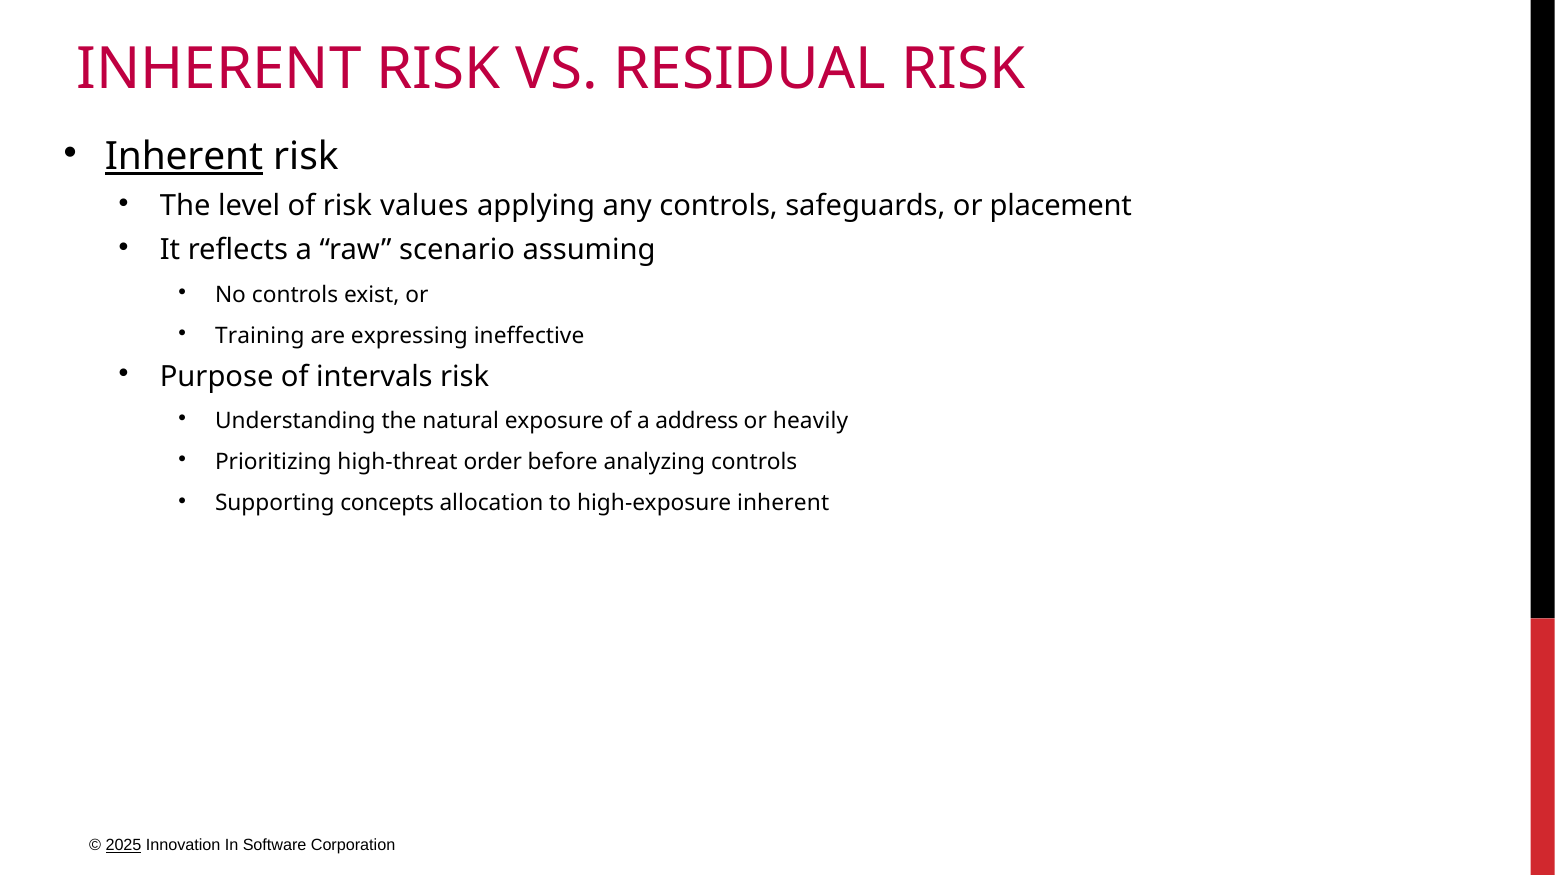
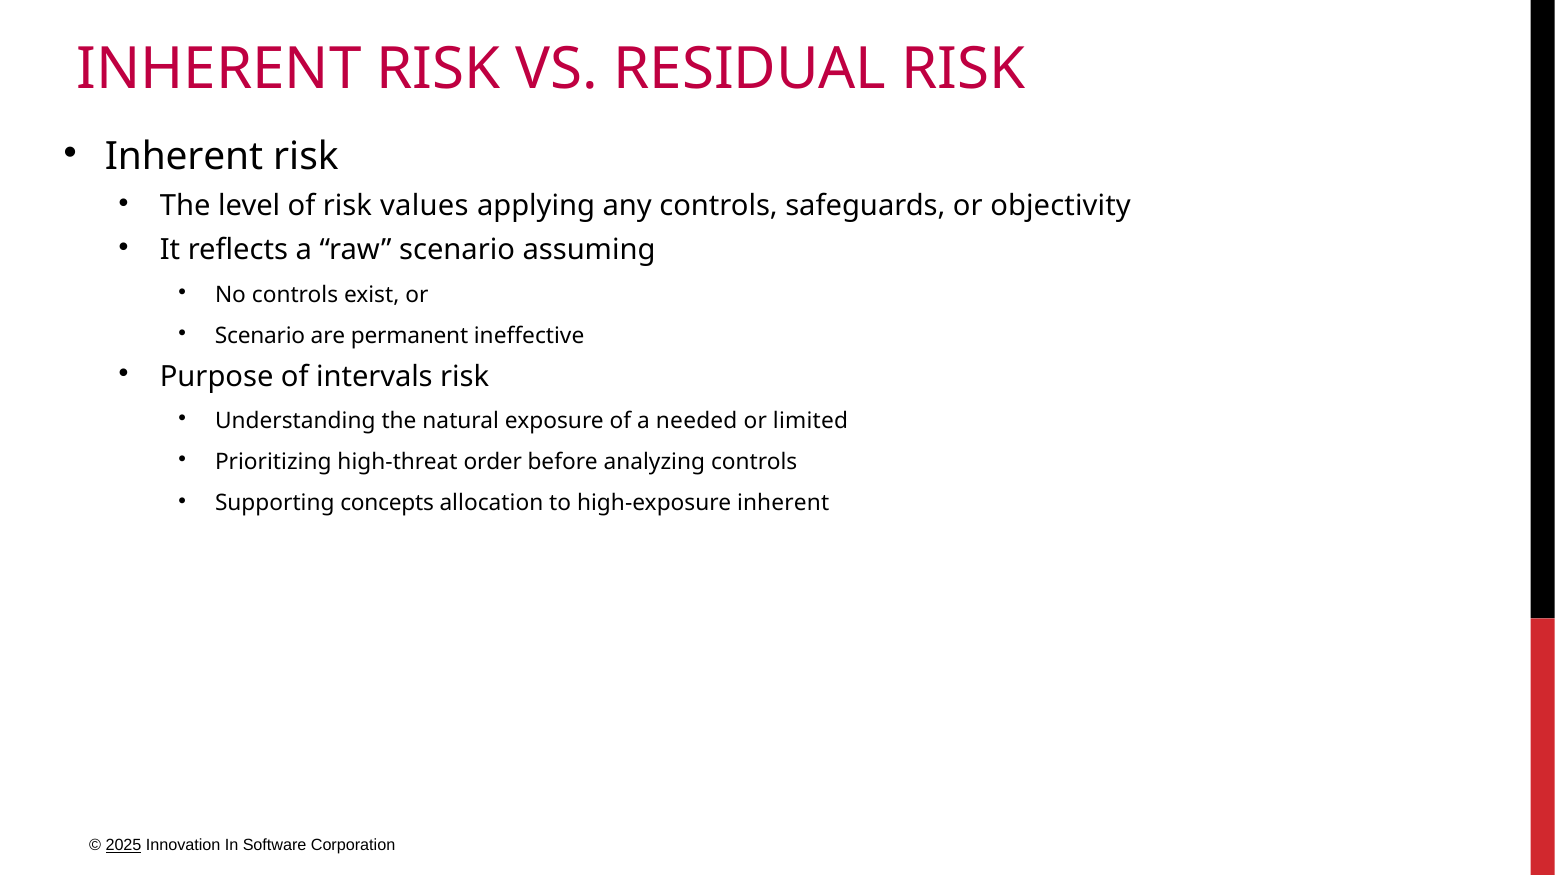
Inherent at (184, 157) underline: present -> none
placement: placement -> objectivity
Training at (260, 336): Training -> Scenario
expressing: expressing -> permanent
address: address -> needed
heavily: heavily -> limited
